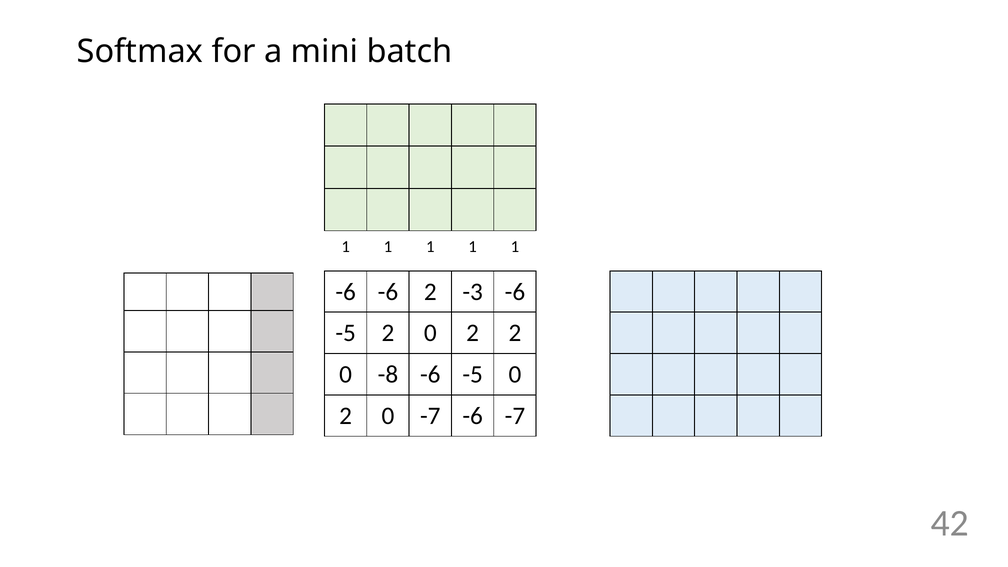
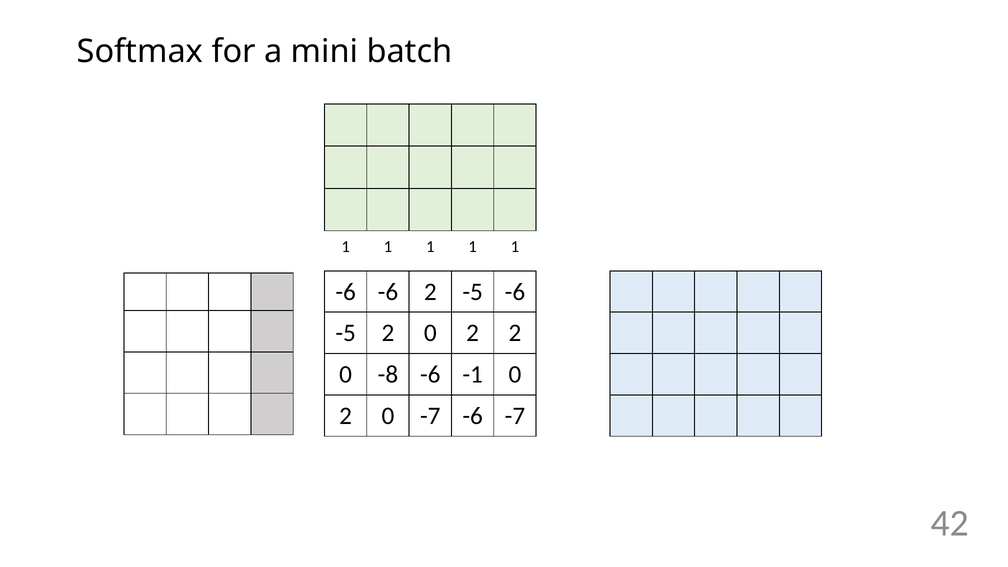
2 -3: -3 -> -5
-8 -6 -5: -5 -> -1
